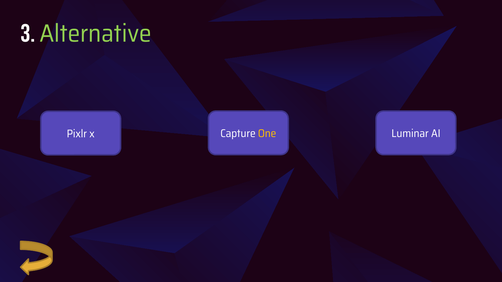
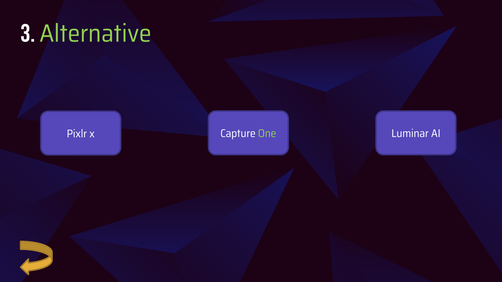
One colour: yellow -> light green
